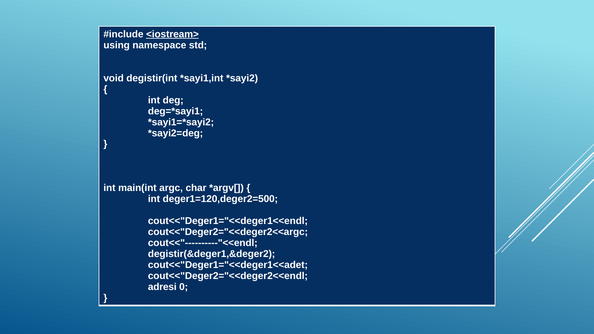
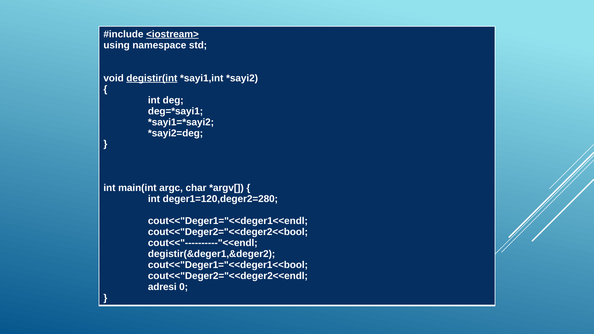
degistir(int underline: none -> present
deger1=120,deger2=500: deger1=120,deger2=500 -> deger1=120,deger2=280
cout<<"Deger2="<<deger2<<argc: cout<<"Deger2="<<deger2<<argc -> cout<<"Deger2="<<deger2<<bool
cout<<"Deger1="<<deger1<<adet: cout<<"Deger1="<<deger1<<adet -> cout<<"Deger1="<<deger1<<bool
